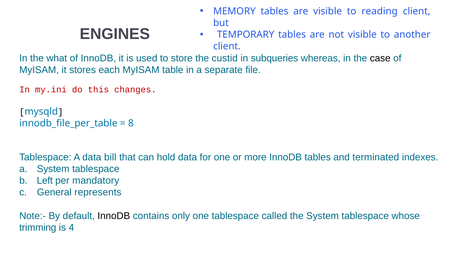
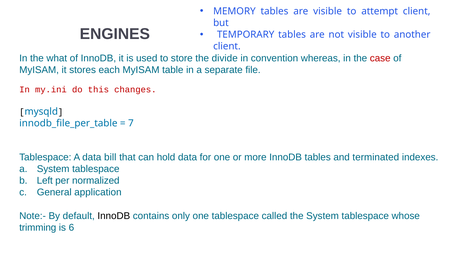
reading: reading -> attempt
custid: custid -> divide
subqueries: subqueries -> convention
case colour: black -> red
8: 8 -> 7
mandatory: mandatory -> normalized
represents: represents -> application
4: 4 -> 6
